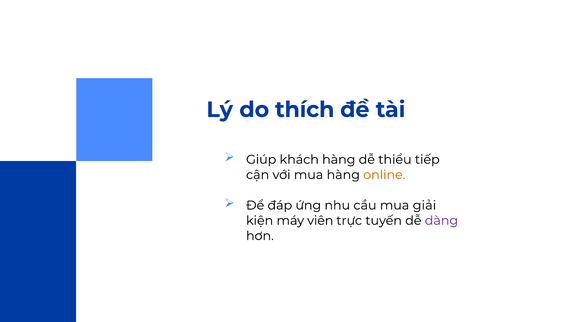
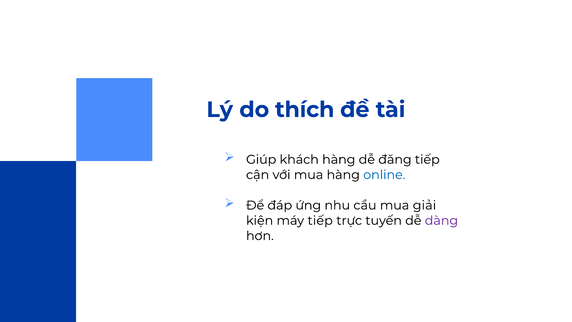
thiểu: thiểu -> đăng
online colour: orange -> blue
máy viên: viên -> tiếp
